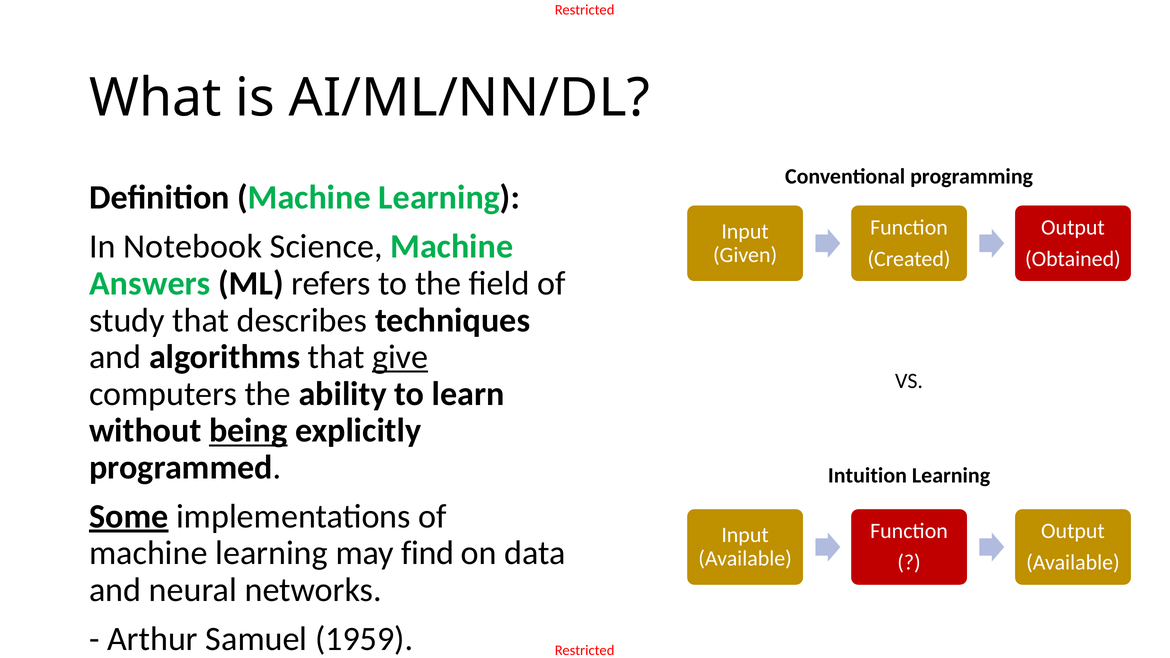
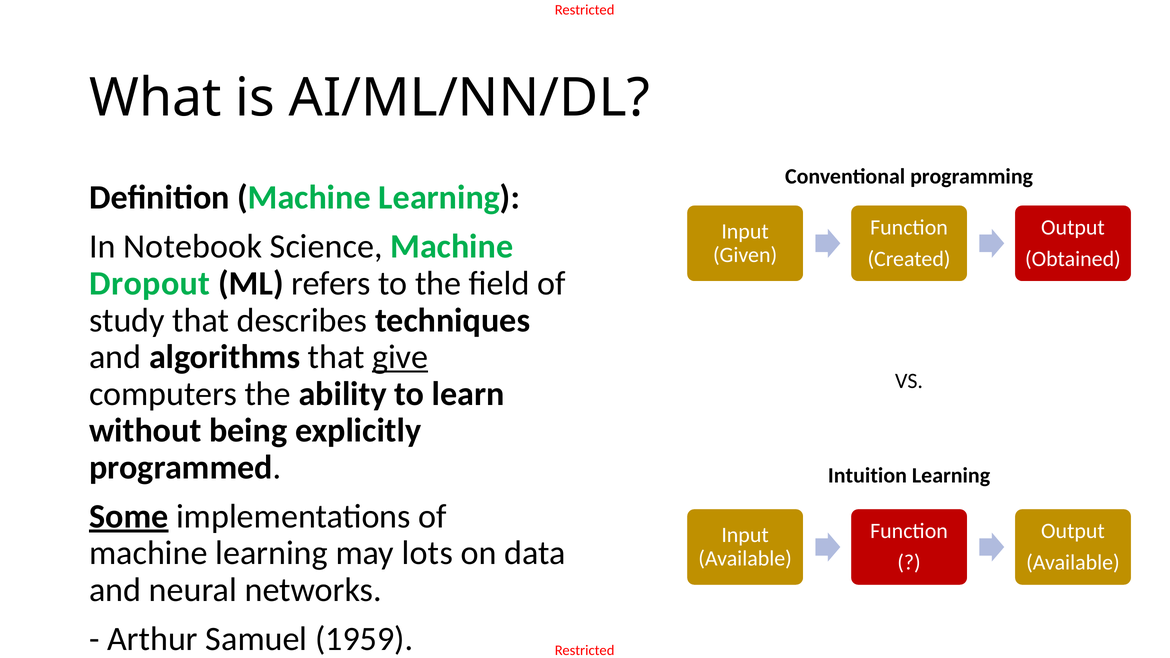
Answers: Answers -> Dropout
being underline: present -> none
find: find -> lots
